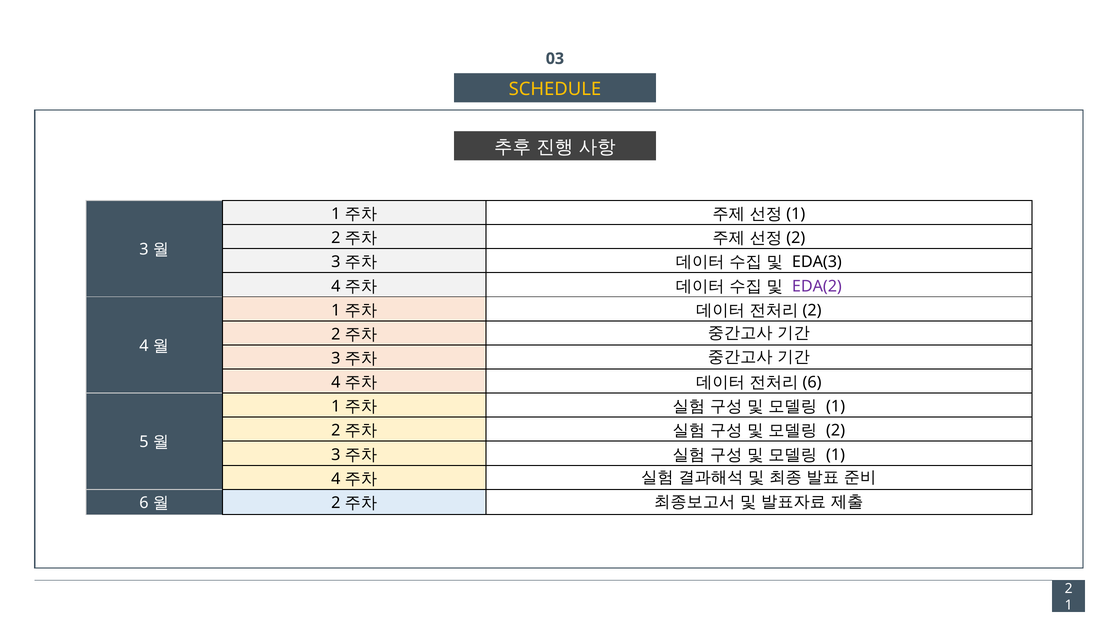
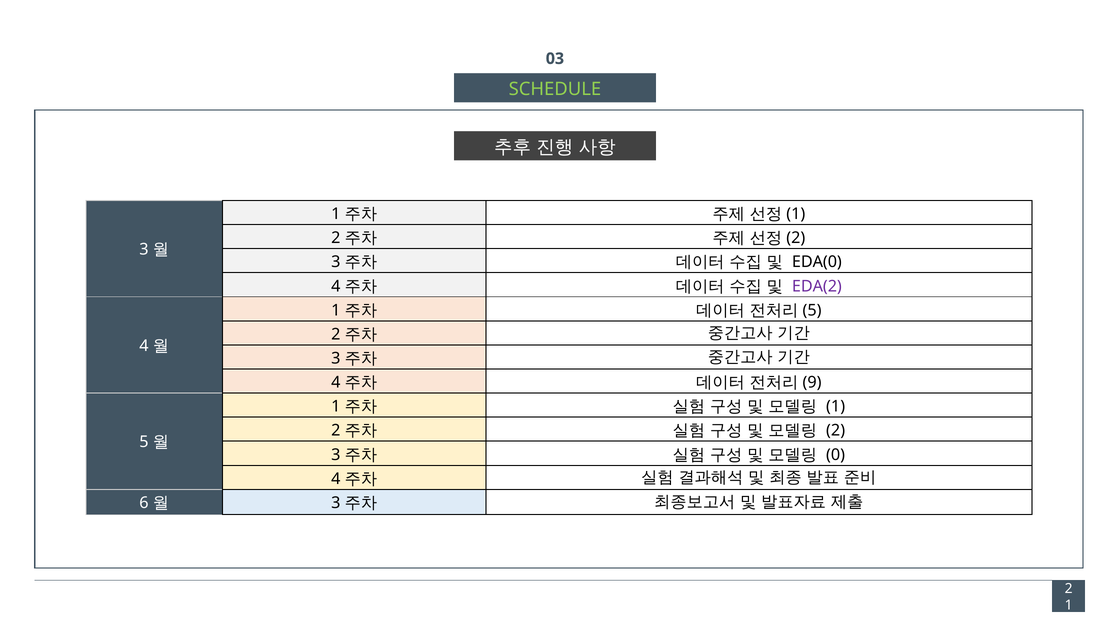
SCHEDULE colour: yellow -> light green
EDA(3: EDA(3 -> EDA(0
2 at (812, 310): 2 -> 5
6 at (812, 382): 6 -> 9
1 at (836, 454): 1 -> 0
2 at (336, 502): 2 -> 3
